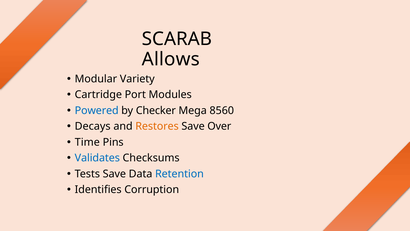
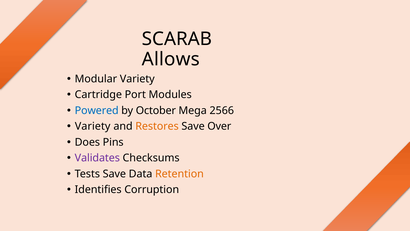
Checker: Checker -> October
8560: 8560 -> 2566
Decays at (93, 126): Decays -> Variety
Time: Time -> Does
Validates colour: blue -> purple
Retention colour: blue -> orange
